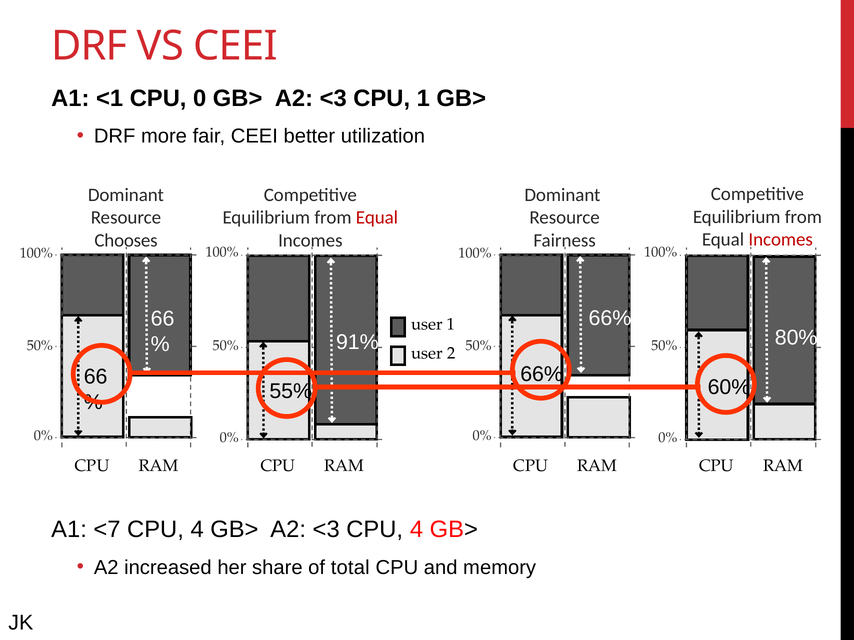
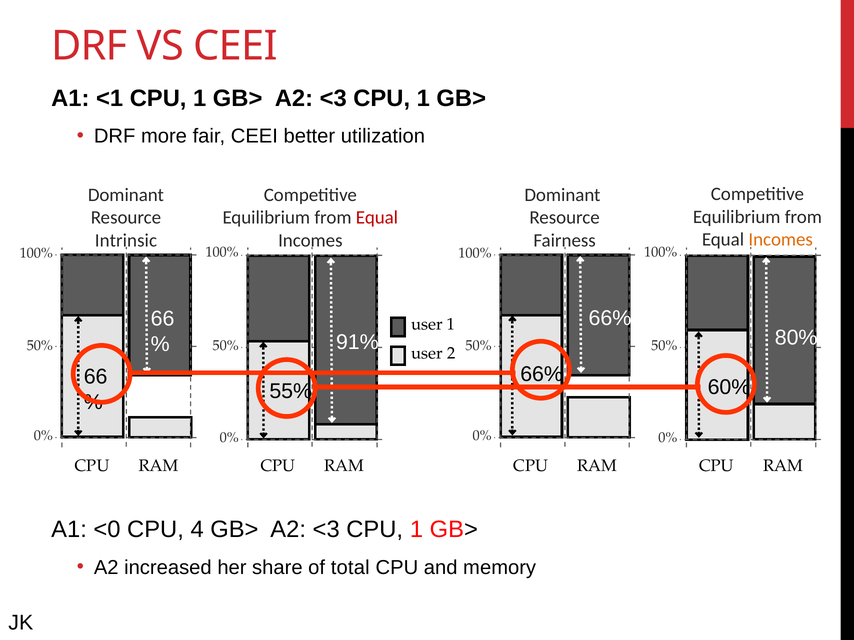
<1 CPU 0: 0 -> 1
Incomes at (781, 240) colour: red -> orange
Chooses: Chooses -> Intrinsic
<7: <7 -> <0
4 at (417, 530): 4 -> 1
